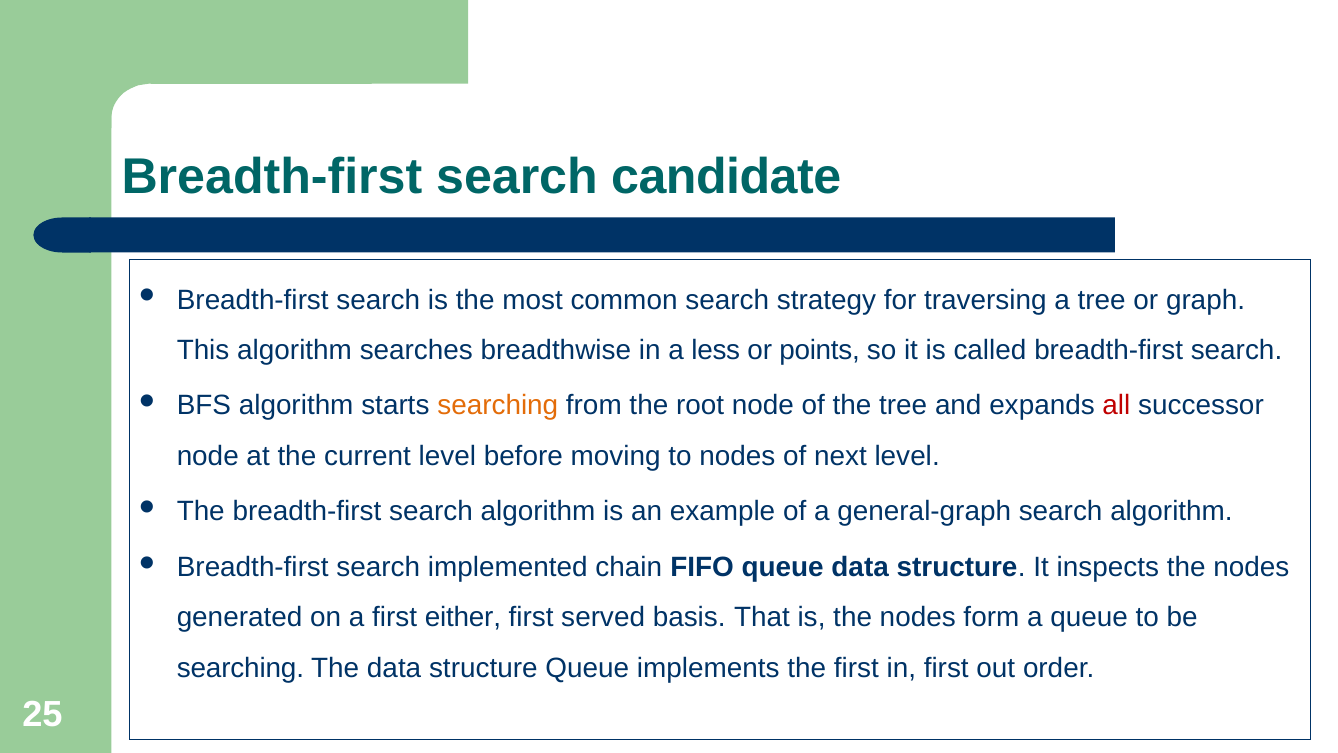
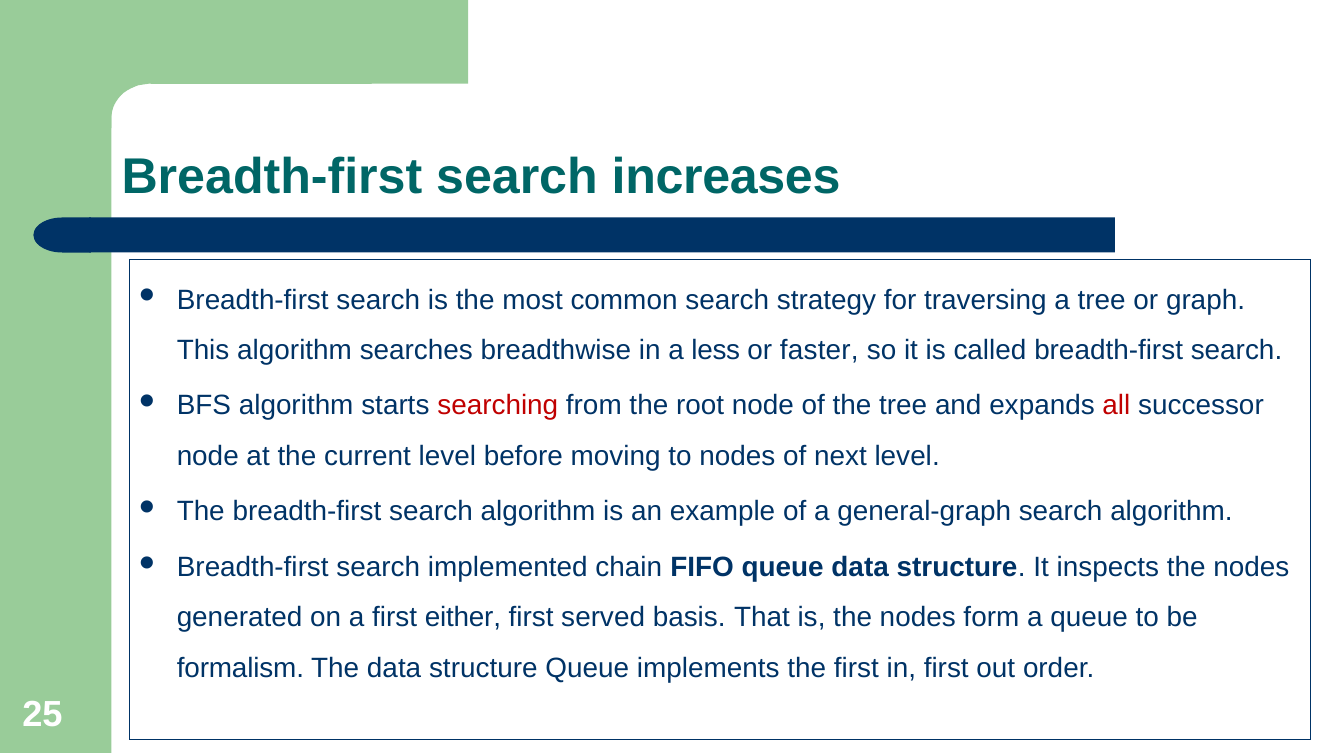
candidate: candidate -> increases
points: points -> faster
searching at (498, 406) colour: orange -> red
searching at (240, 668): searching -> formalism
